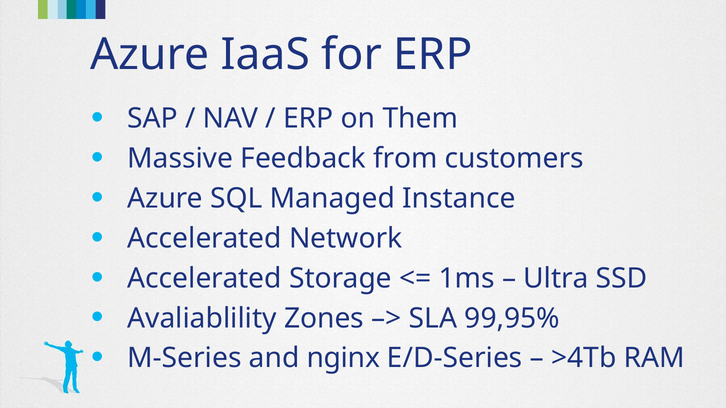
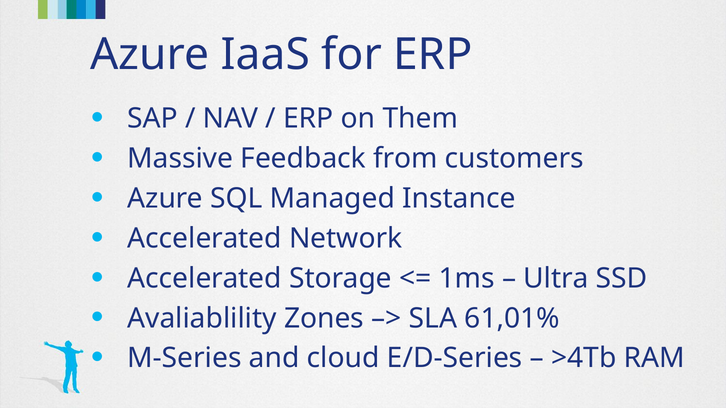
99,95%: 99,95% -> 61,01%
nginx: nginx -> cloud
